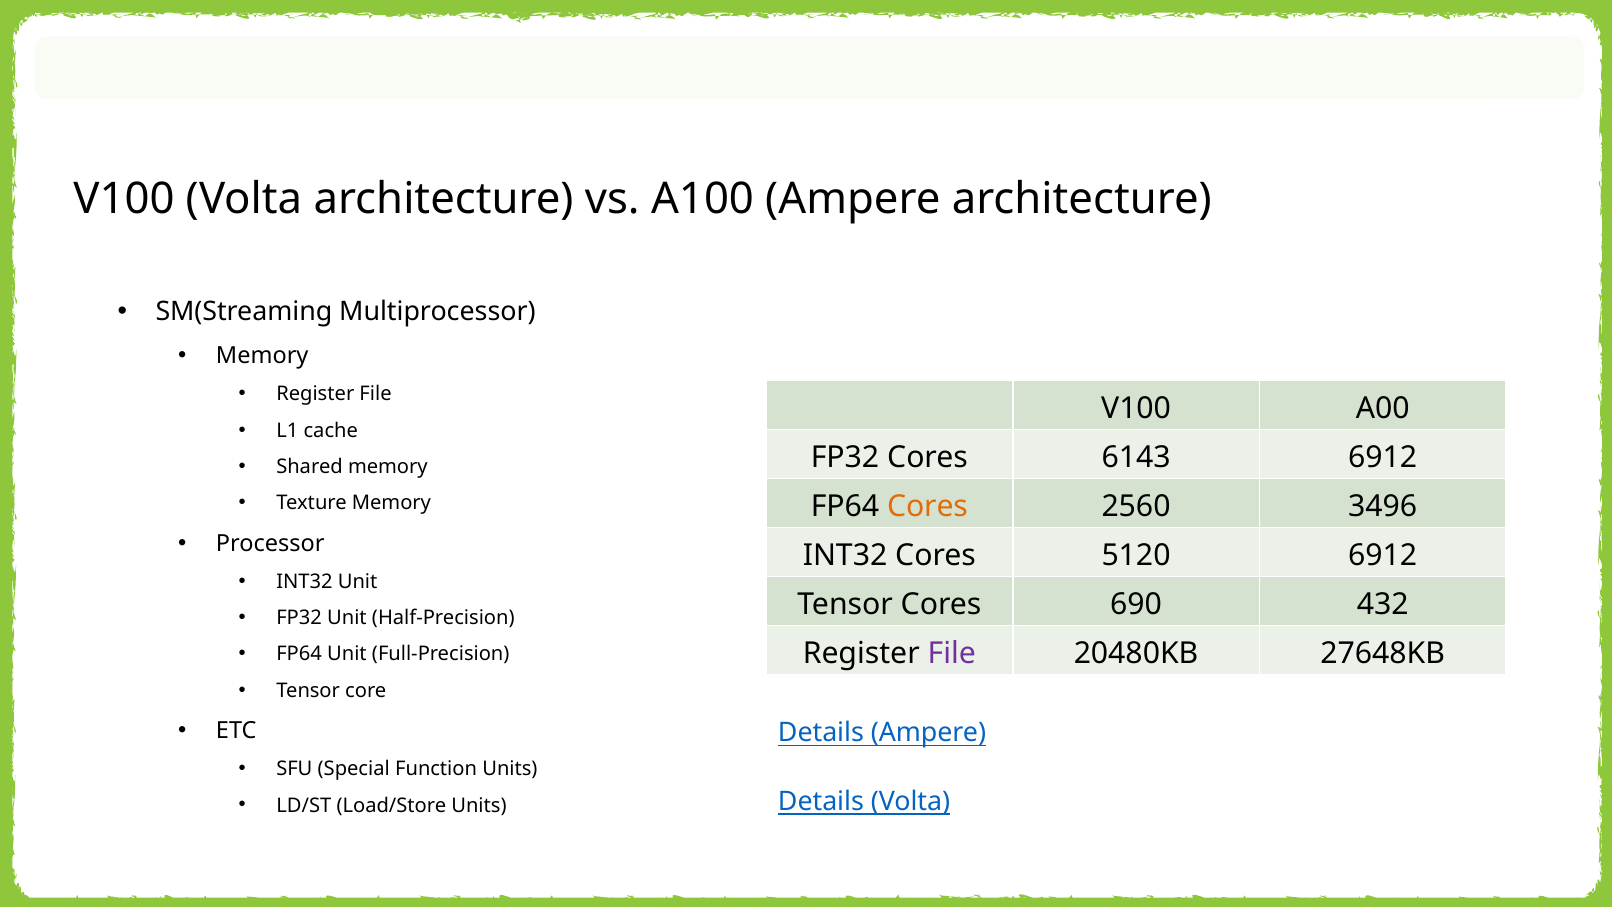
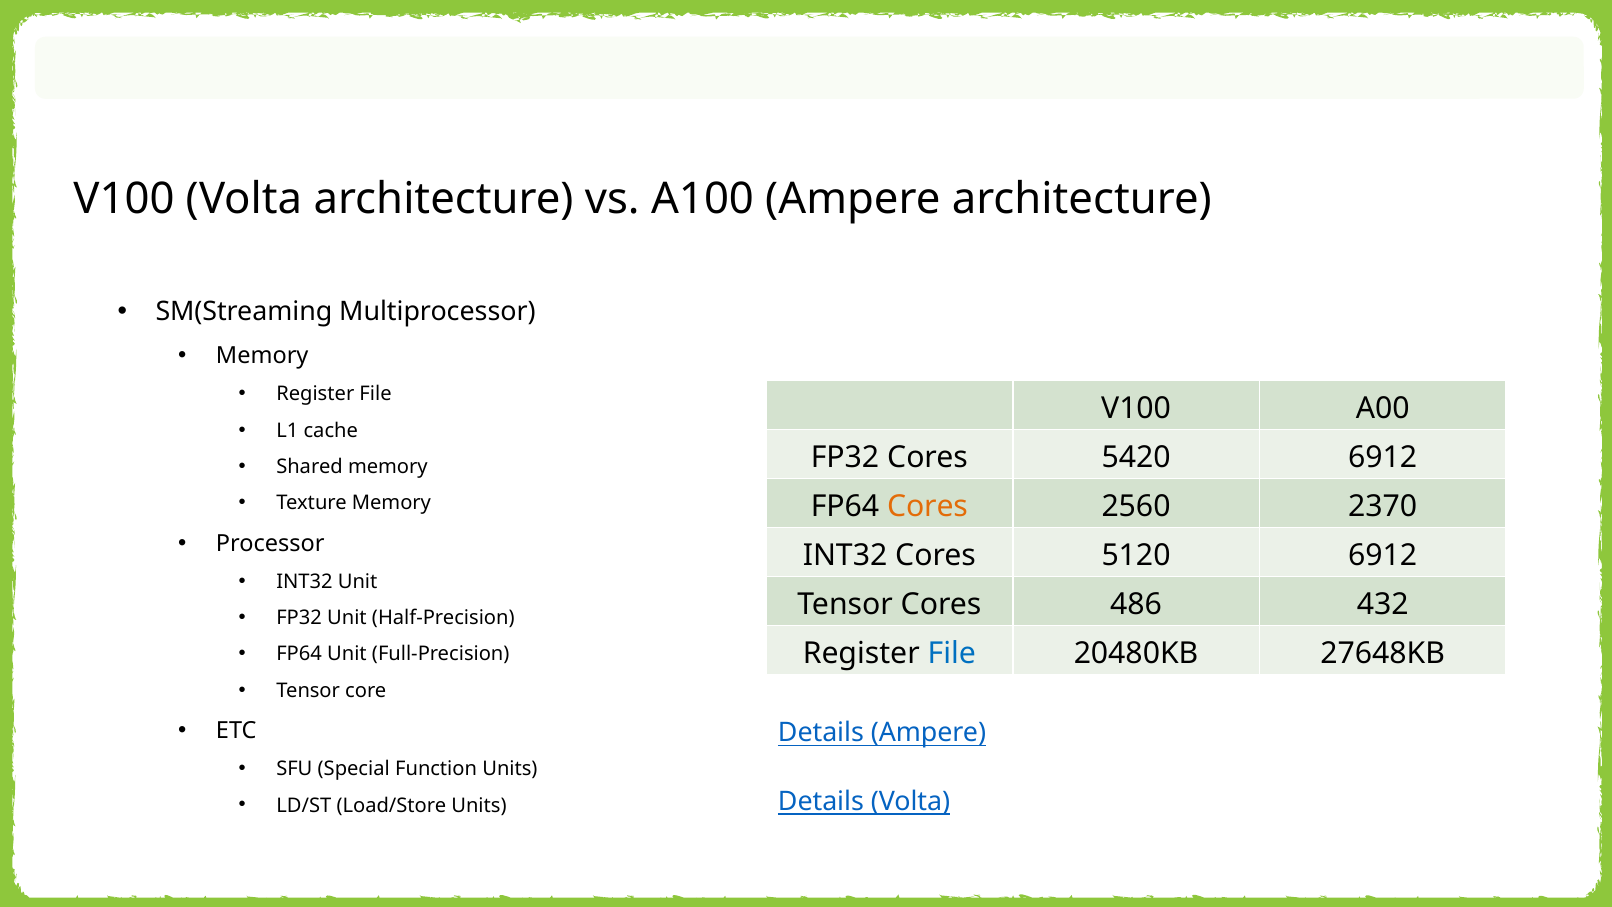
6143: 6143 -> 5420
3496: 3496 -> 2370
690: 690 -> 486
File at (952, 654) colour: purple -> blue
